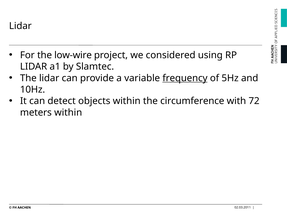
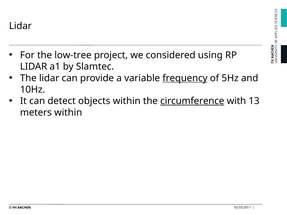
low-wire: low-wire -> low-tree
circumference underline: none -> present
72: 72 -> 13
